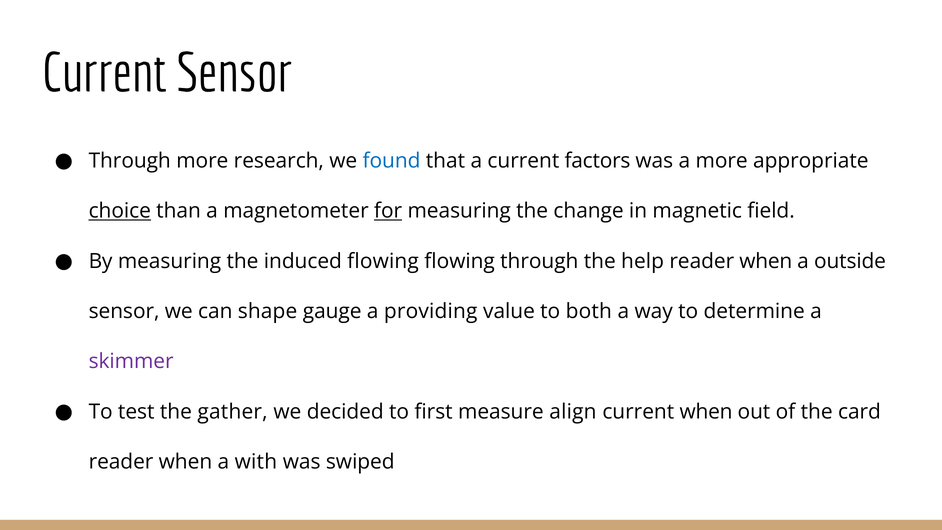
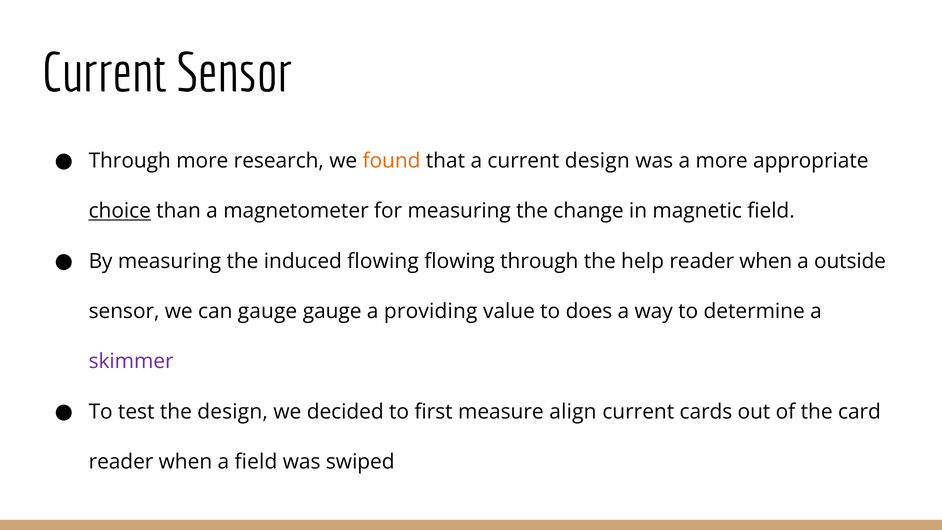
found colour: blue -> orange
current factors: factors -> design
for underline: present -> none
can shape: shape -> gauge
both: both -> does
the gather: gather -> design
current when: when -> cards
a with: with -> field
